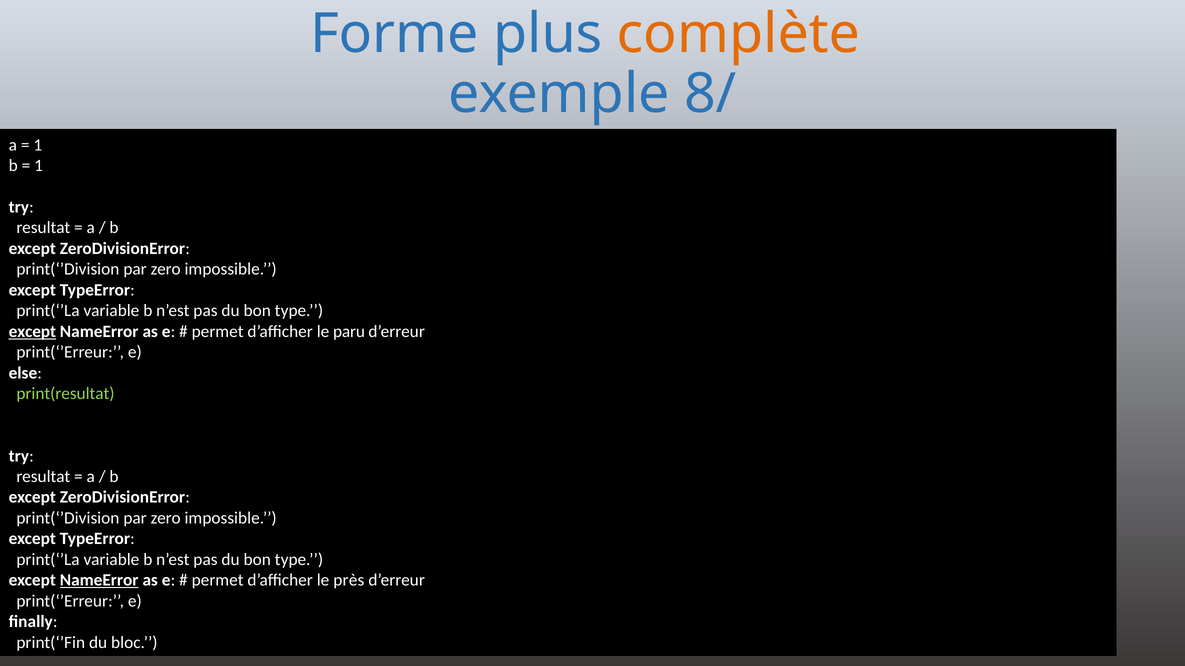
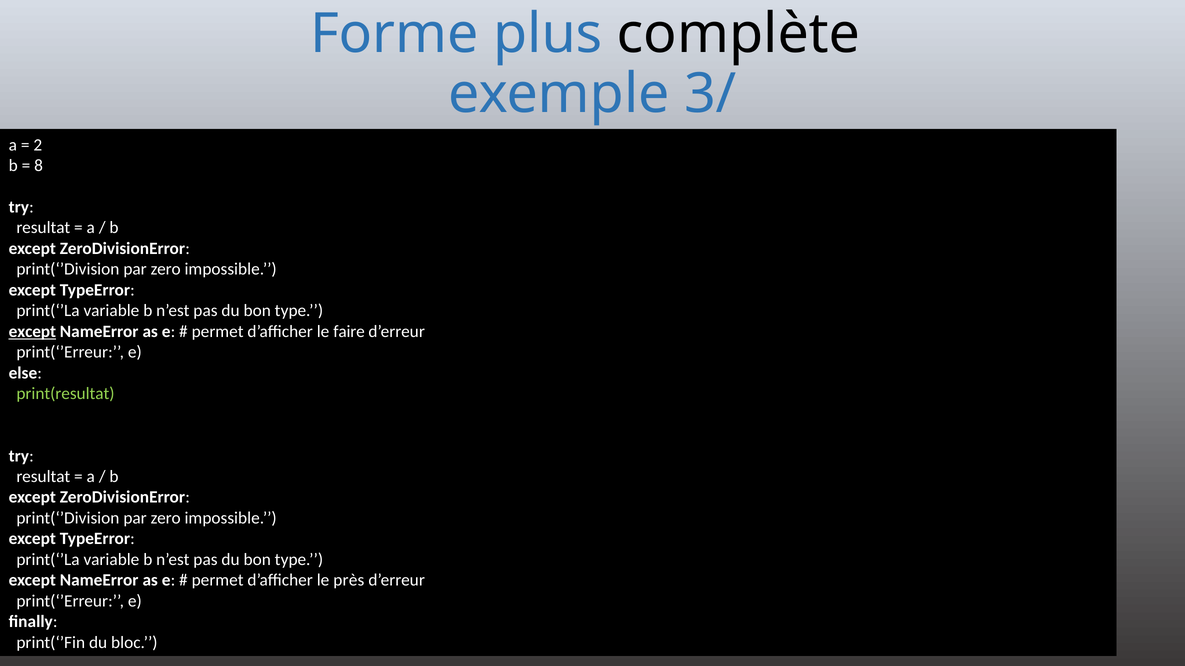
complète colour: orange -> black
8/: 8/ -> 3/
1 at (38, 145): 1 -> 2
1 at (39, 166): 1 -> 8
paru: paru -> faire
NameError at (99, 581) underline: present -> none
